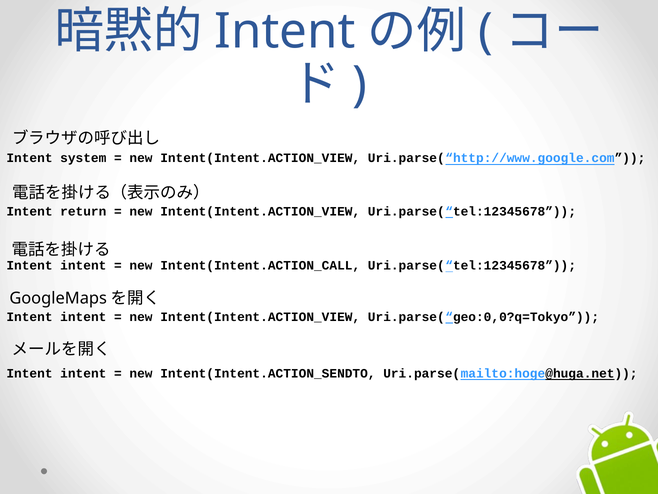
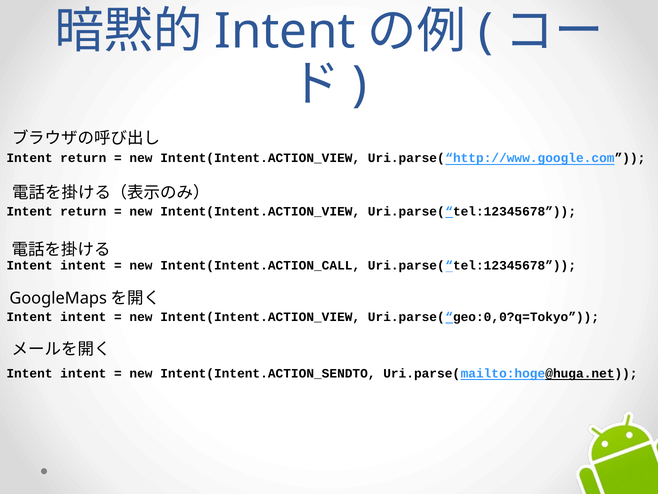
system at (83, 158): system -> return
